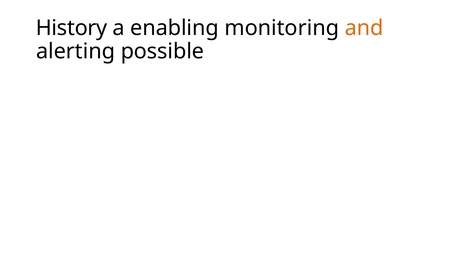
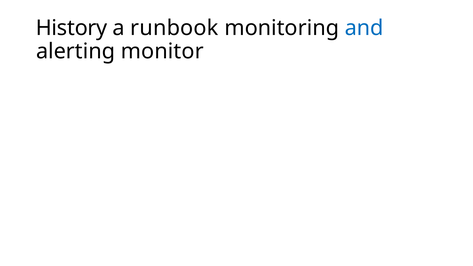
enabling: enabling -> runbook
and colour: orange -> blue
possible: possible -> monitor
